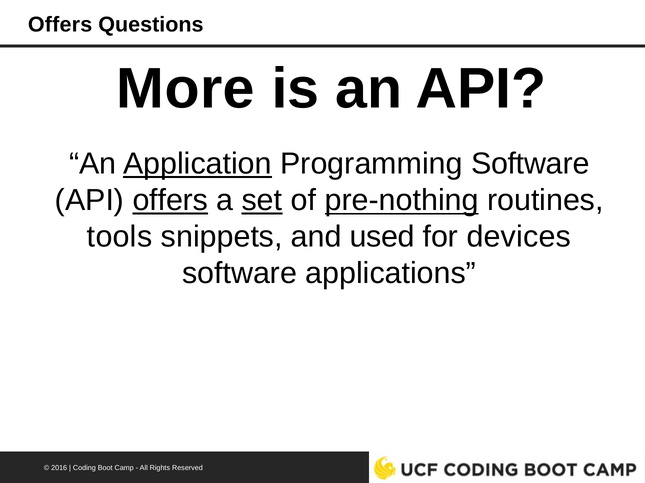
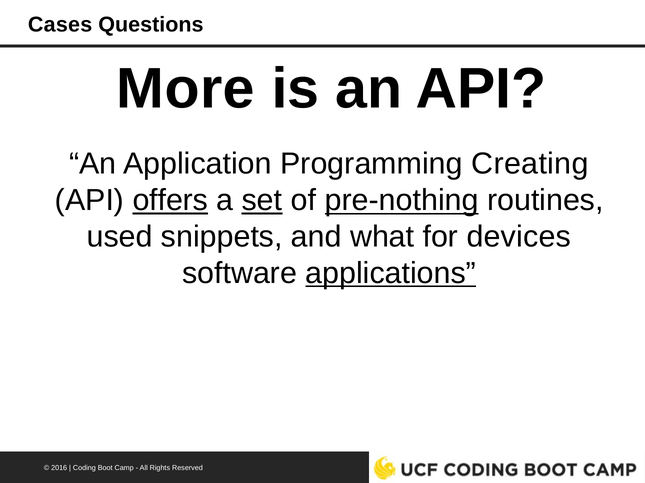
Offers at (60, 25): Offers -> Cases
Application underline: present -> none
Programming Software: Software -> Creating
tools: tools -> used
used: used -> what
applications underline: none -> present
